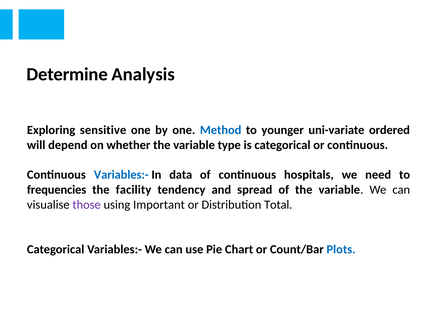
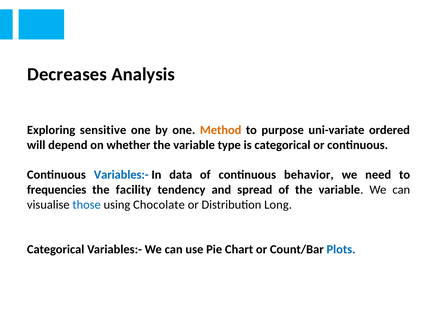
Determine: Determine -> Decreases
Method colour: blue -> orange
younger: younger -> purpose
hospitals: hospitals -> behavior
those colour: purple -> blue
Important: Important -> Chocolate
Total: Total -> Long
